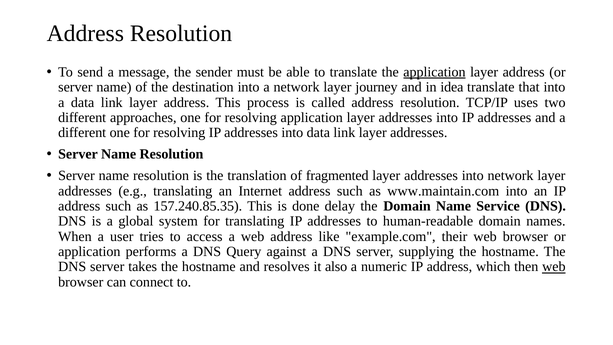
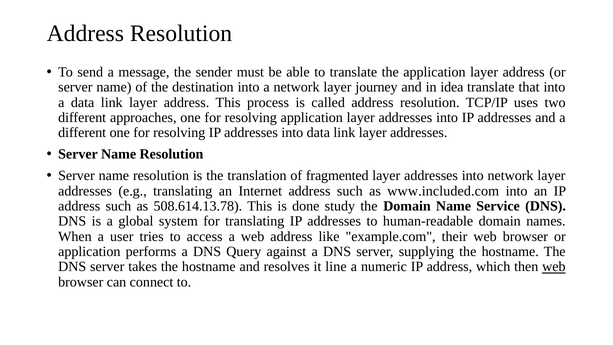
application at (434, 72) underline: present -> none
www.maintain.com: www.maintain.com -> www.included.com
157.240.85.35: 157.240.85.35 -> 508.614.13.78
delay: delay -> study
also: also -> line
